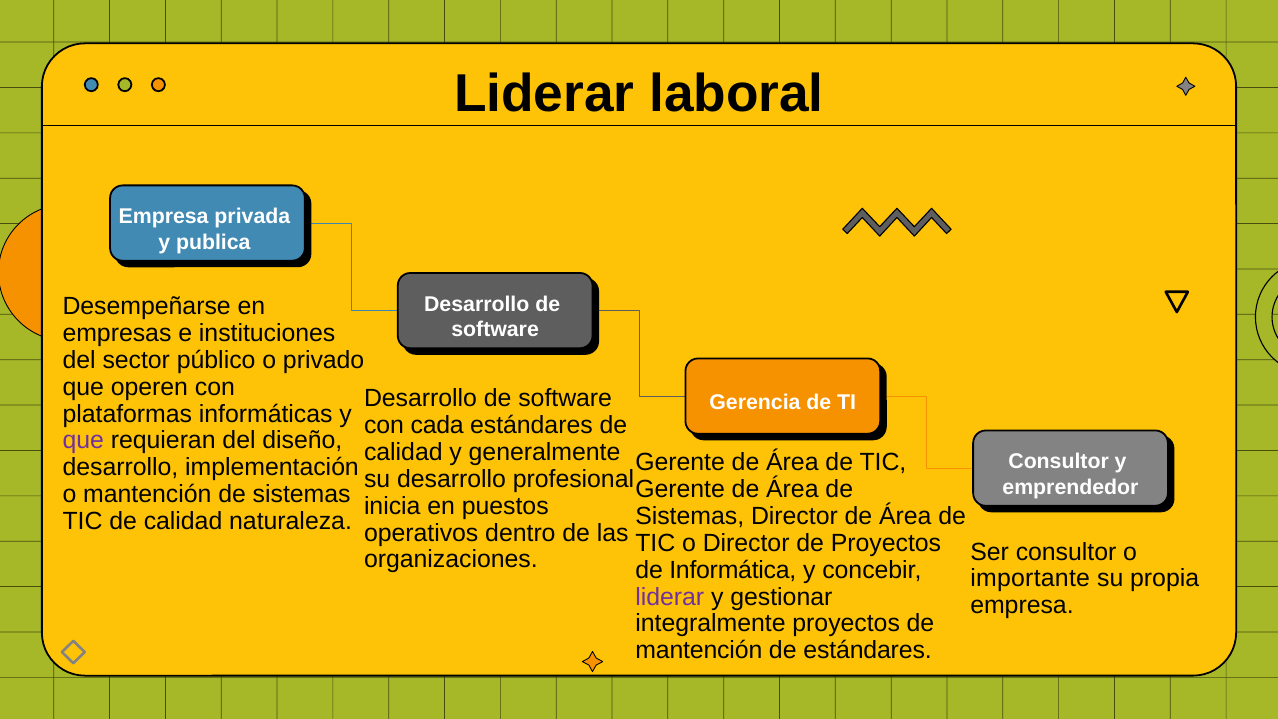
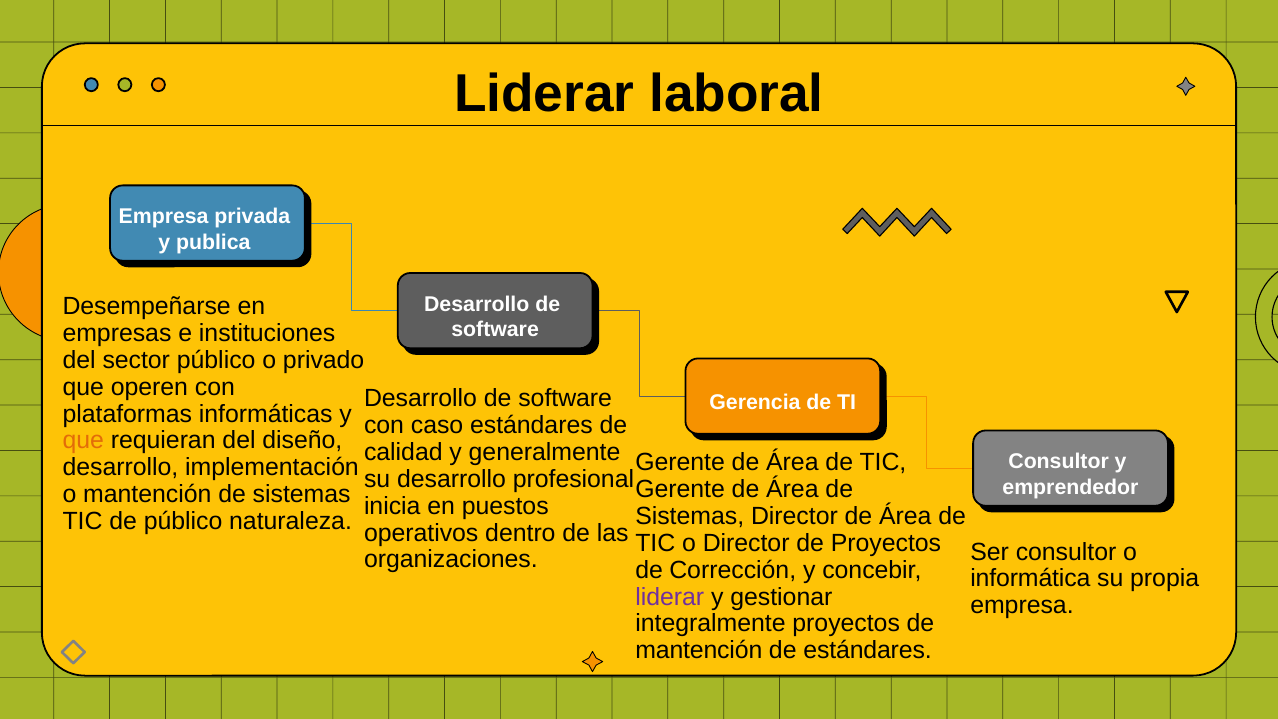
cada: cada -> caso
que at (83, 441) colour: purple -> orange
TIC de calidad: calidad -> público
Informática: Informática -> Corrección
importante: importante -> informática
